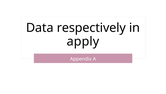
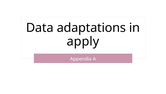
respectively: respectively -> adaptations
